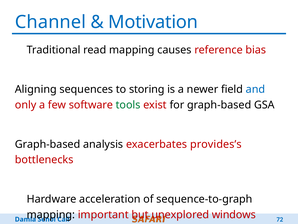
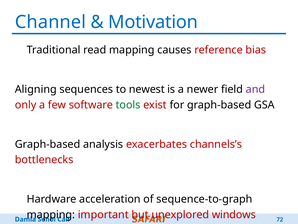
storing: storing -> newest
and colour: blue -> purple
provides’s: provides’s -> channels’s
